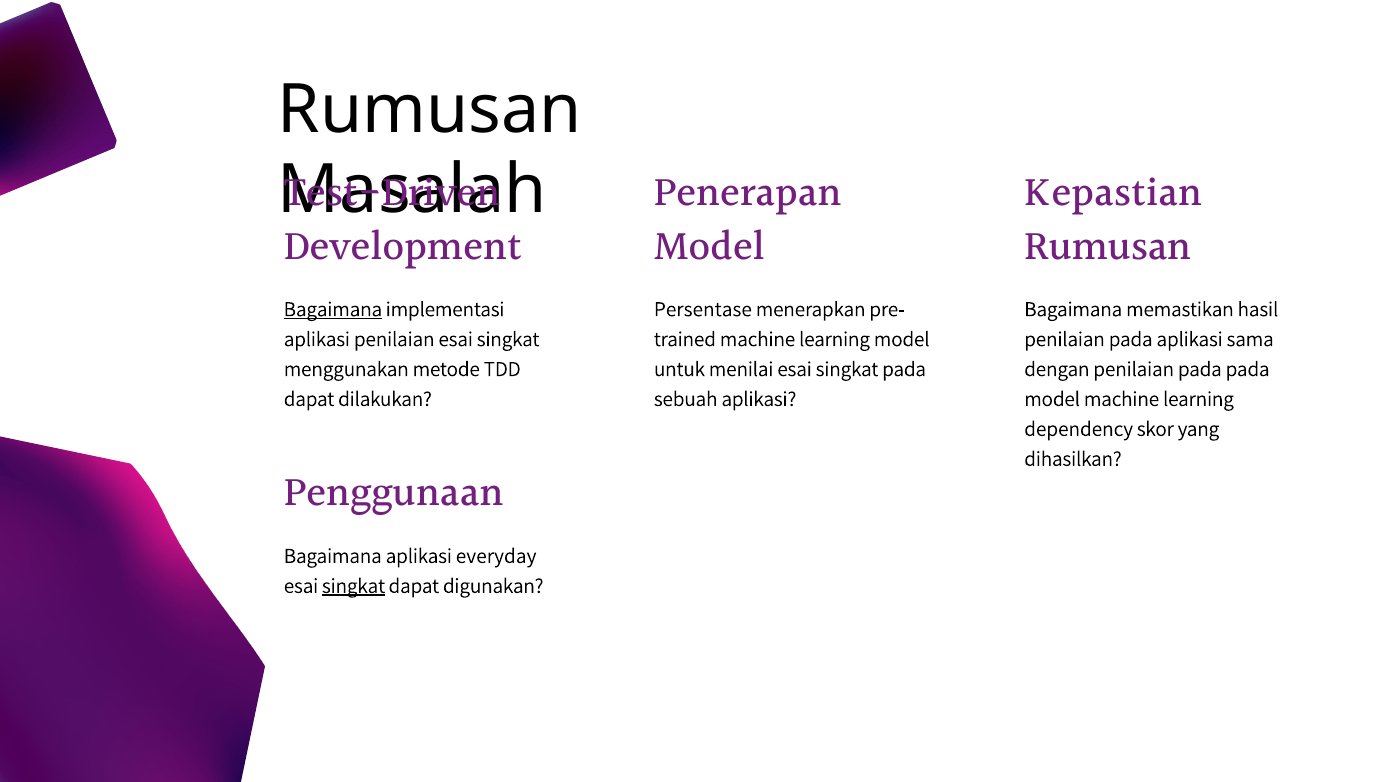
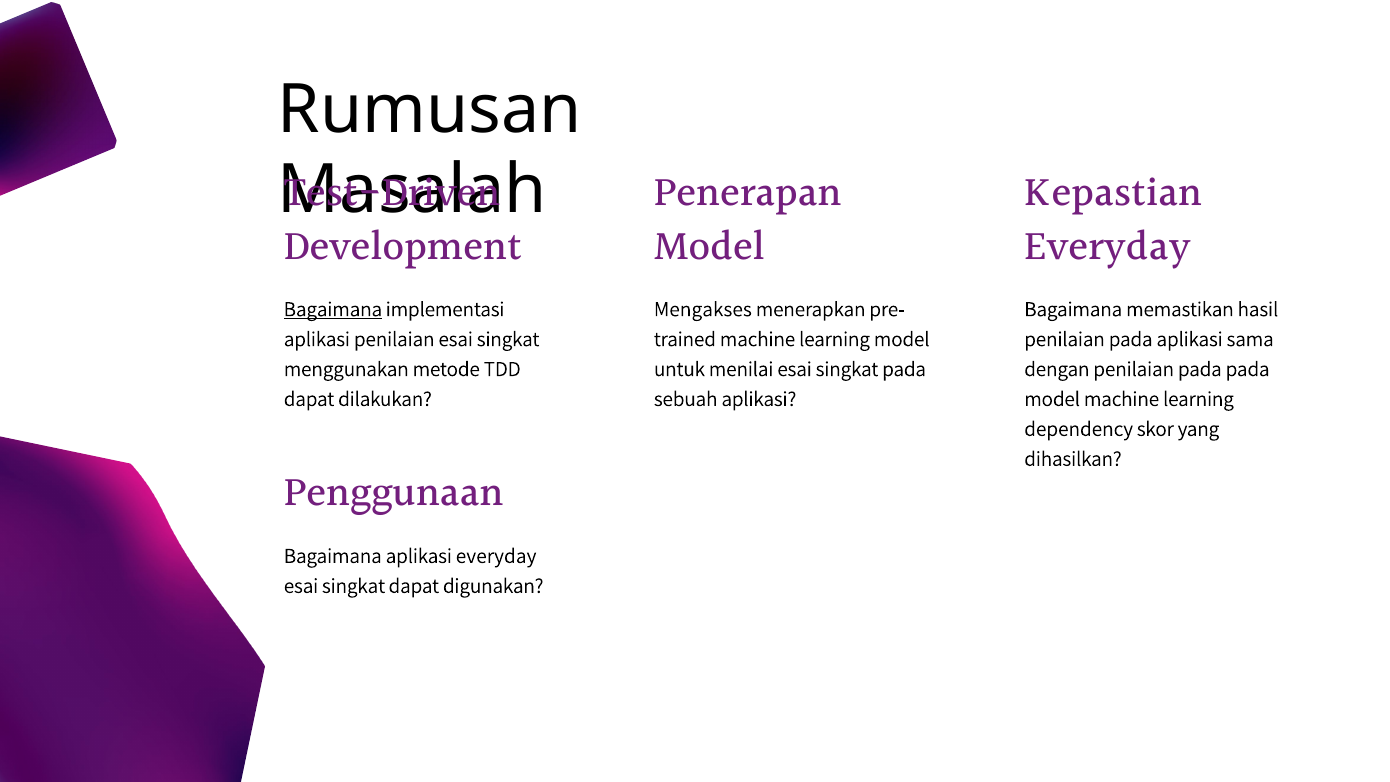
Rumusan at (1108, 248): Rumusan -> Everyday
Persentase: Persentase -> Mengakses
singkat at (354, 586) underline: present -> none
